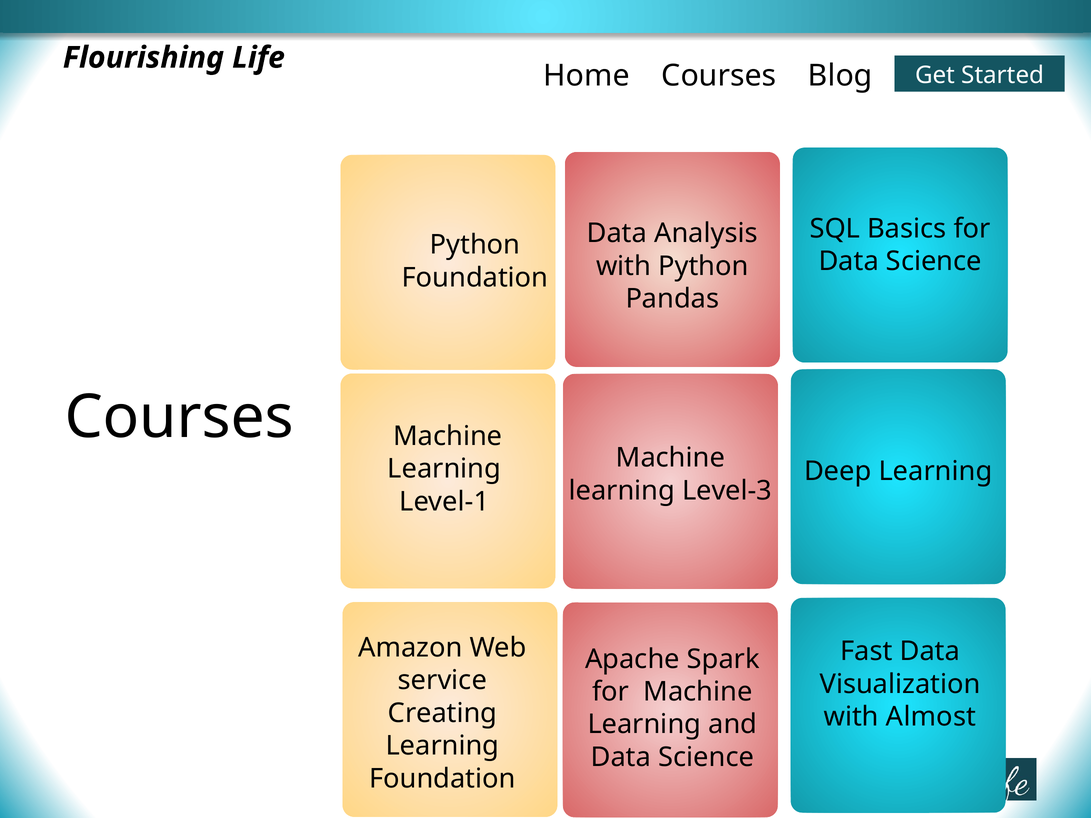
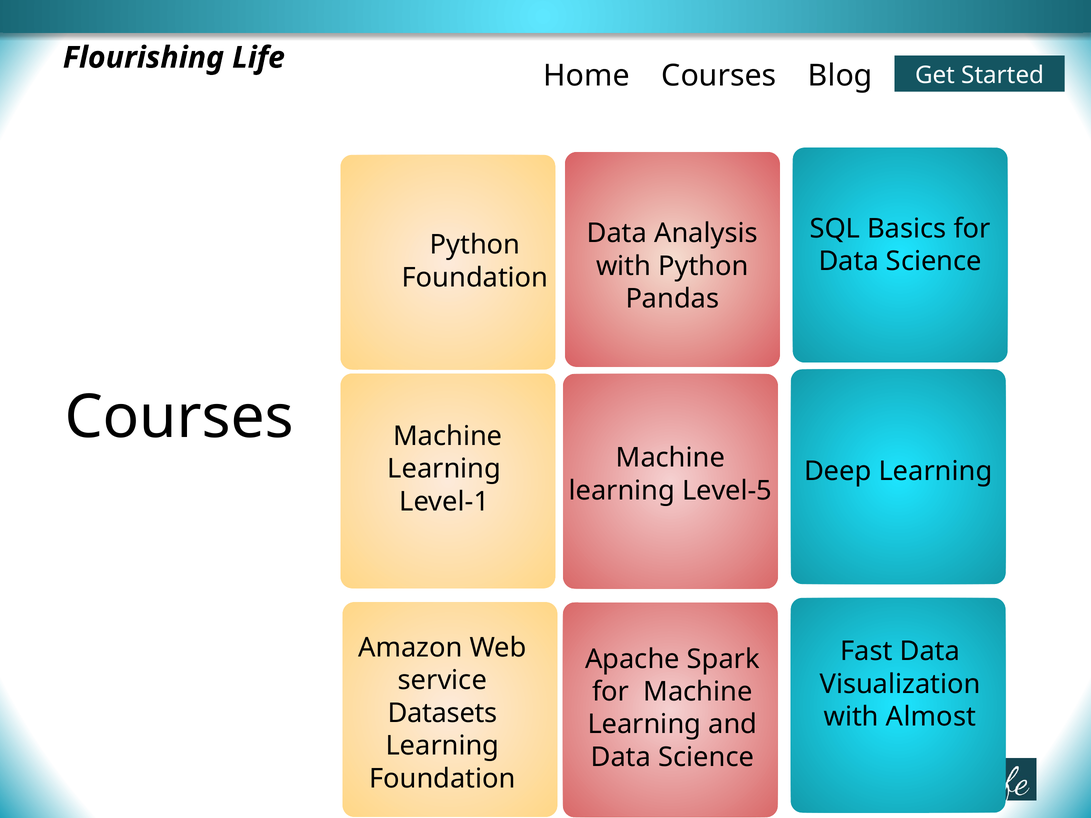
Level-3: Level-3 -> Level-5
Creating: Creating -> Datasets
